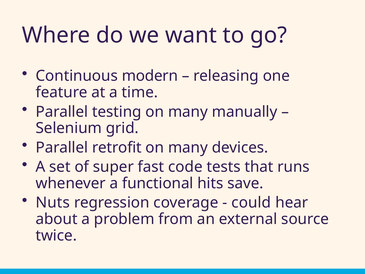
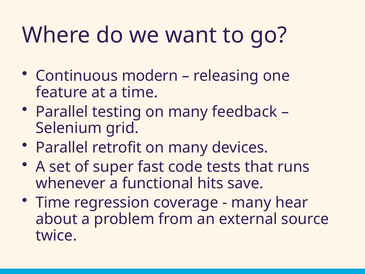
manually: manually -> feedback
Nuts at (53, 203): Nuts -> Time
could at (251, 203): could -> many
